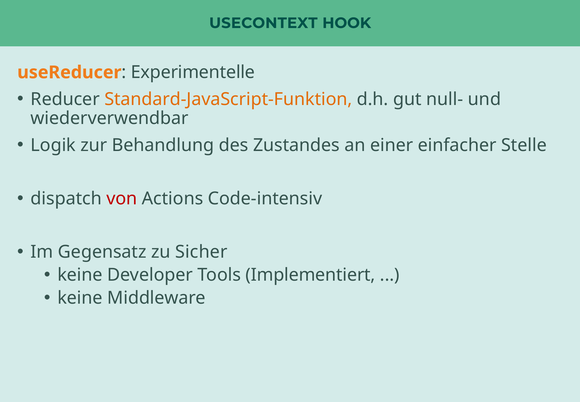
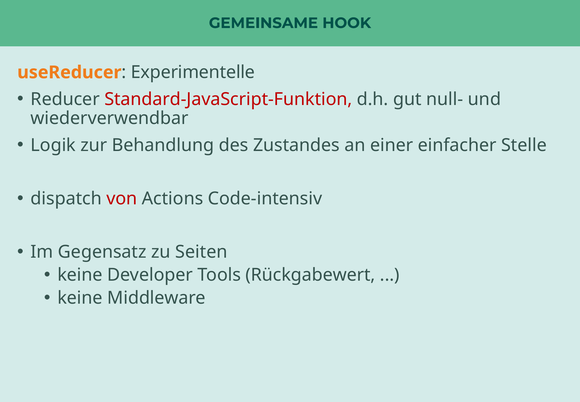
USECONTEXT: USECONTEXT -> GEMEINSAME
Standard-JavaScript-Funktion colour: orange -> red
Sicher: Sicher -> Seiten
Implementiert: Implementiert -> Rückgabewert
